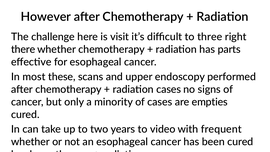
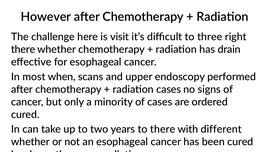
parts: parts -> drain
these: these -> when
empties: empties -> ordered
to video: video -> there
frequent: frequent -> different
